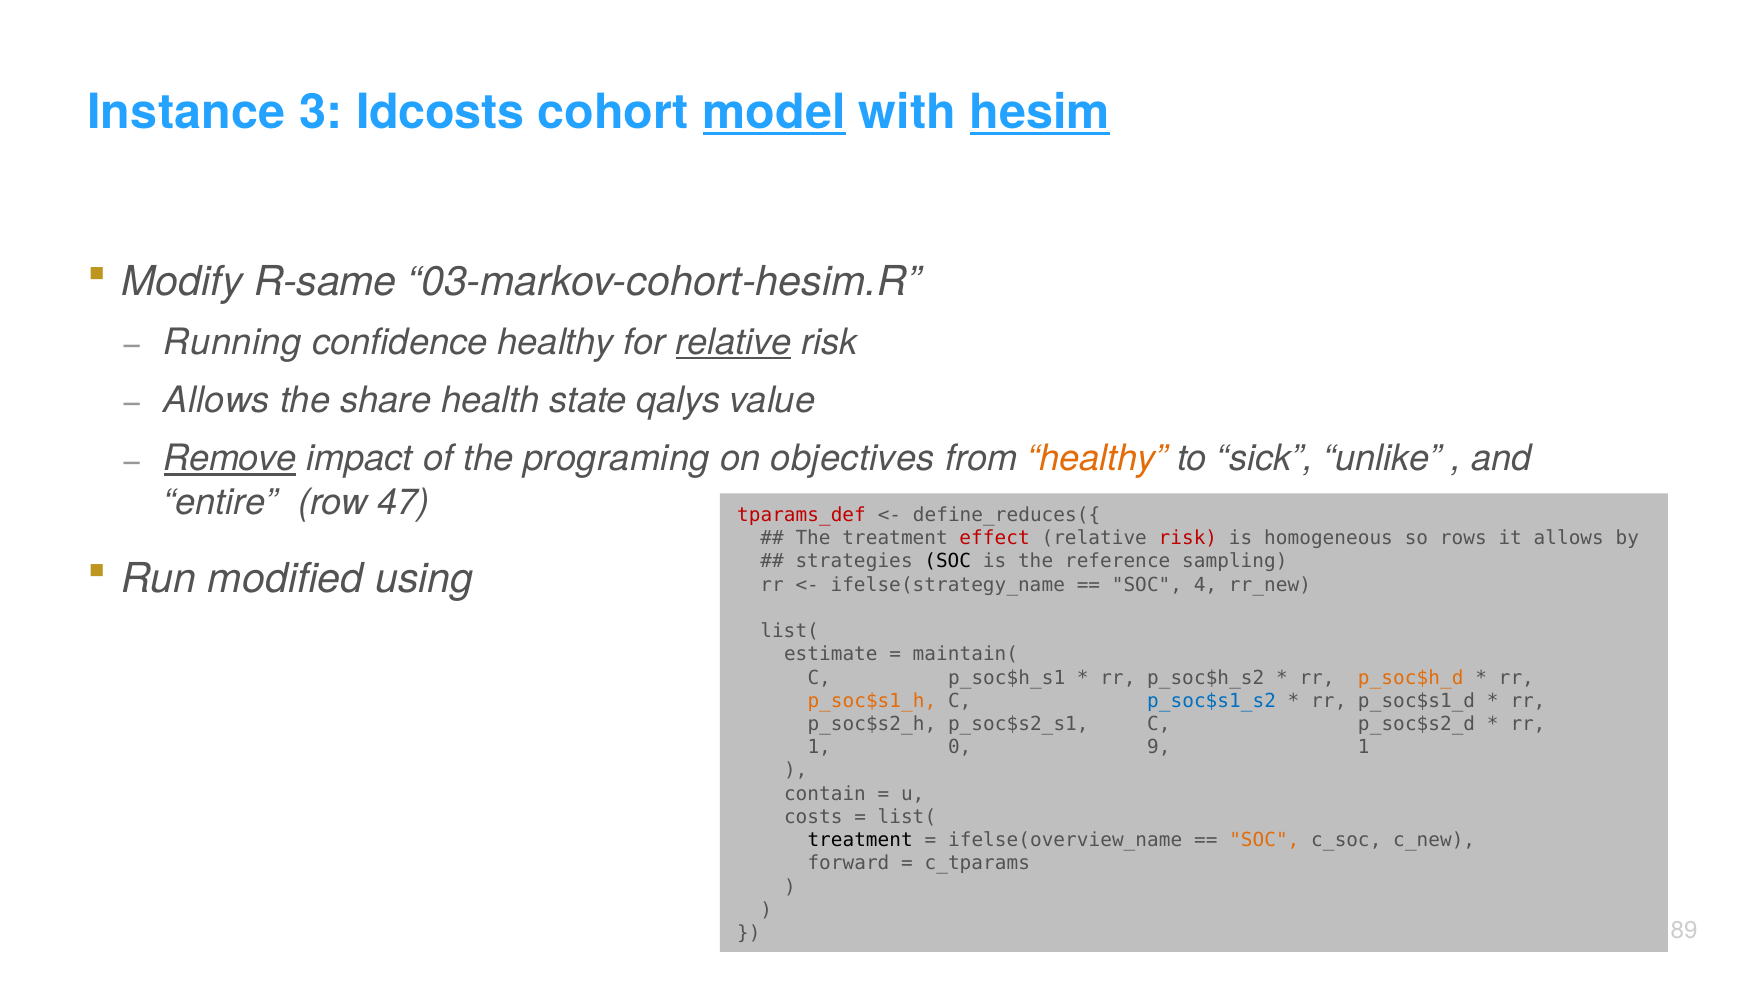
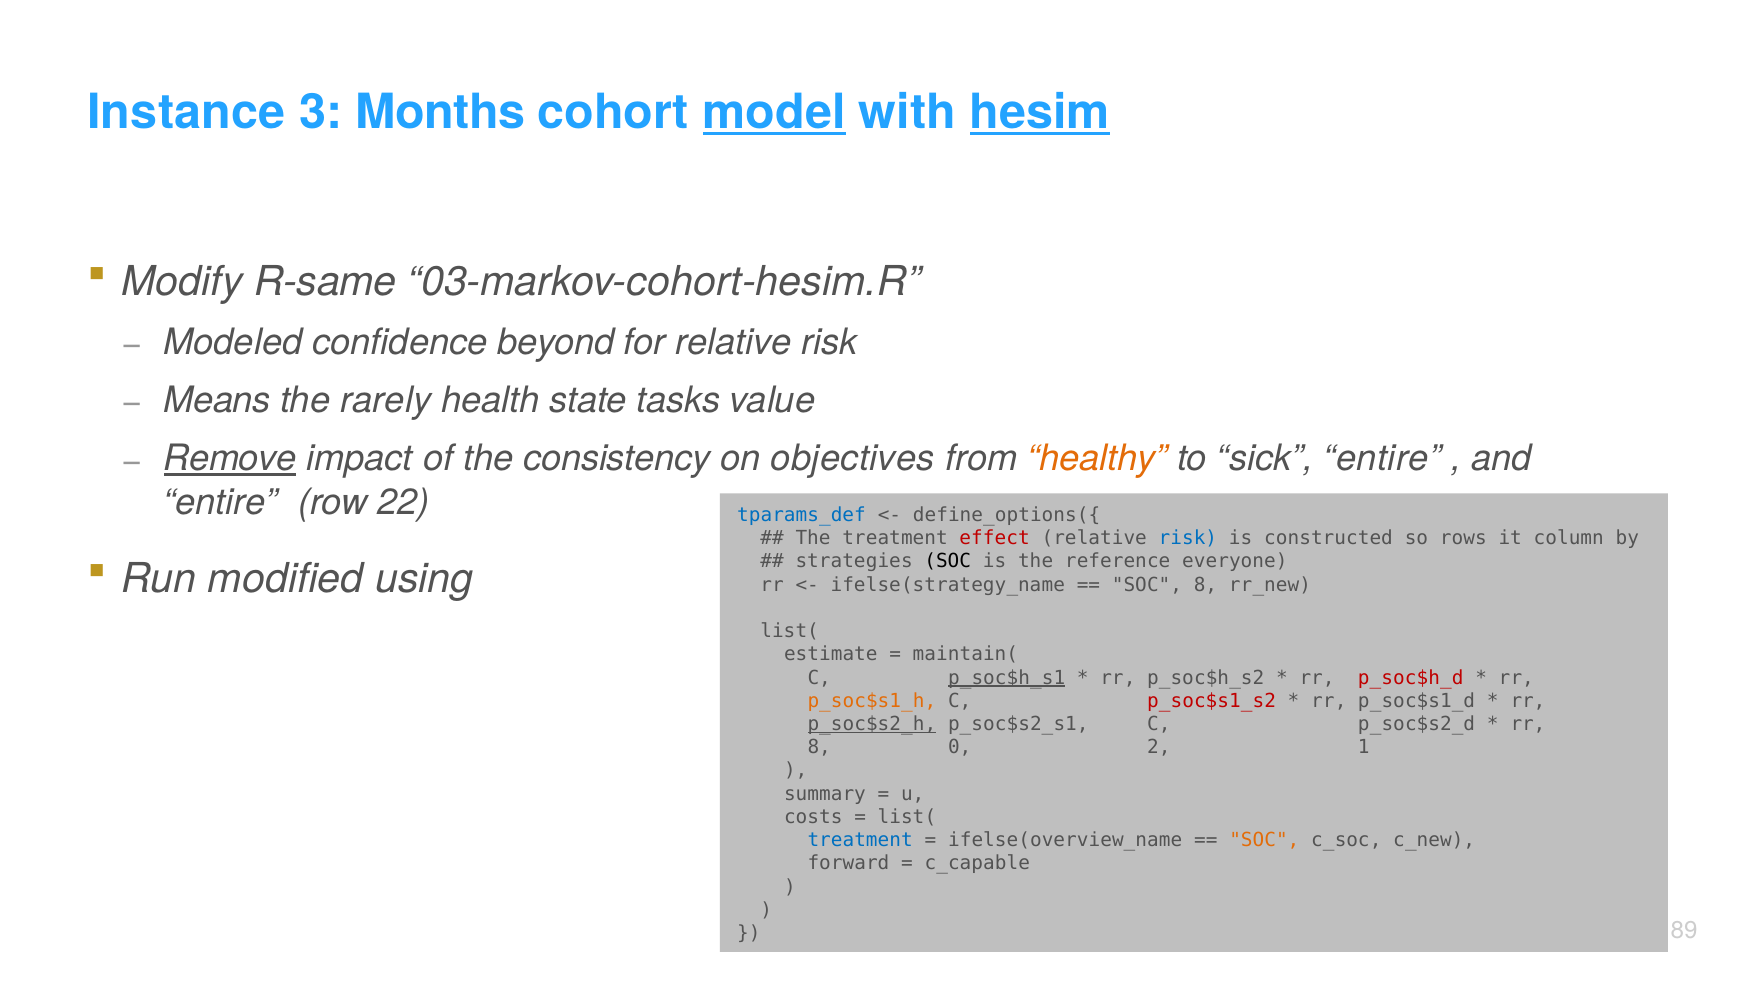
Idcosts: Idcosts -> Months
Running: Running -> Modeled
confidence healthy: healthy -> beyond
relative at (733, 342) underline: present -> none
Allows at (217, 401): Allows -> Means
share: share -> rarely
qalys: qalys -> tasks
programing: programing -> consistency
sick unlike: unlike -> entire
47: 47 -> 22
tparams_def colour: red -> blue
define_reduces({: define_reduces({ -> define_options({
risk at (1188, 538) colour: red -> blue
homogeneous: homogeneous -> constructed
it allows: allows -> column
sampling: sampling -> everyone
SOC 4: 4 -> 8
p_soc$h_s1 underline: none -> present
p_soc$h_d colour: orange -> red
p_soc$s1_s2 colour: blue -> red
p_soc$s2_h underline: none -> present
1 at (819, 747): 1 -> 8
9: 9 -> 2
contain: contain -> summary
treatment at (860, 840) colour: black -> blue
c_tparams: c_tparams -> c_capable
